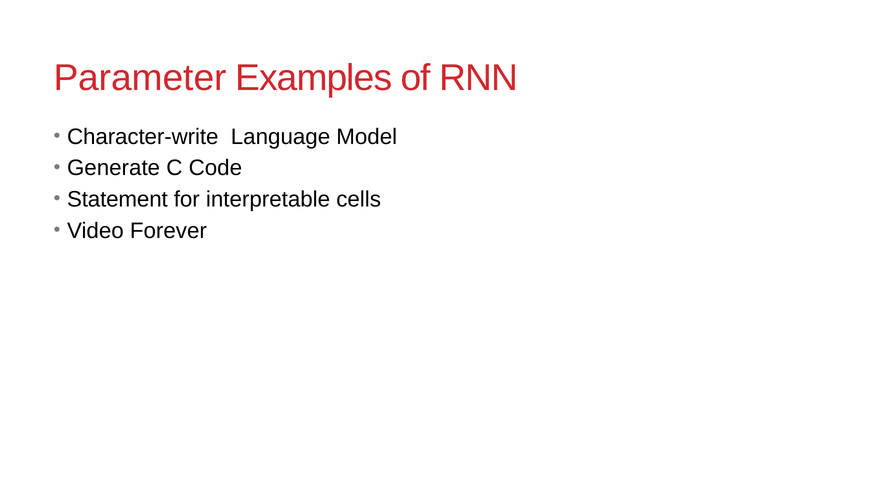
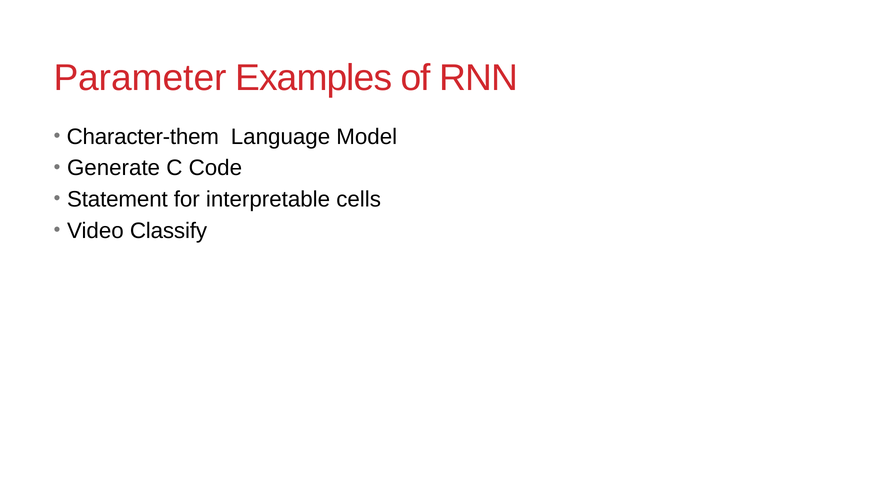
Character-write: Character-write -> Character-them
Forever: Forever -> Classify
